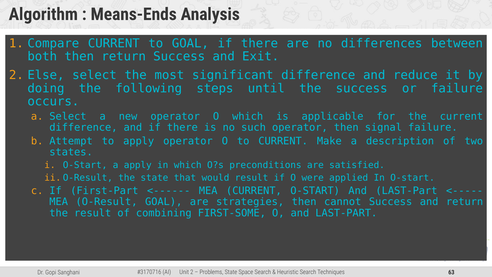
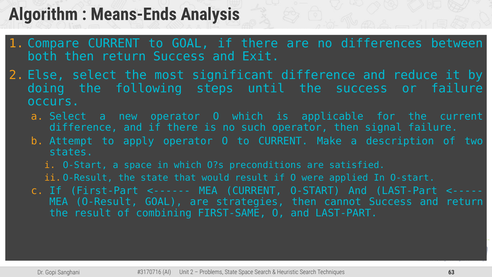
a apply: apply -> space
FIRST-SOME: FIRST-SOME -> FIRST-SAME
